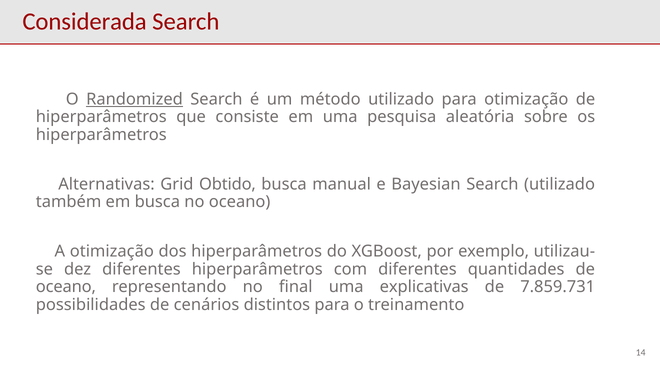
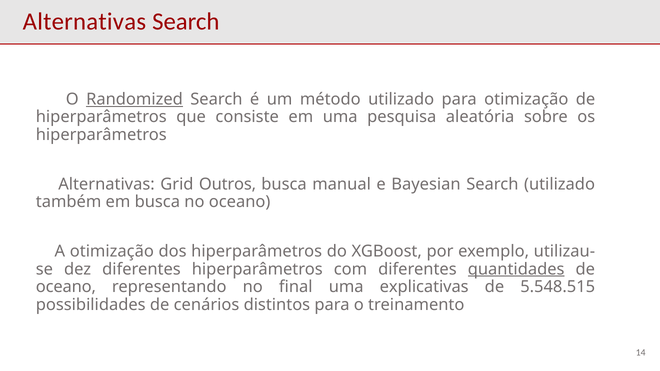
Considerada at (85, 22): Considerada -> Alternativas
Obtido: Obtido -> Outros
quantidades underline: none -> present
7.859.731: 7.859.731 -> 5.548.515
